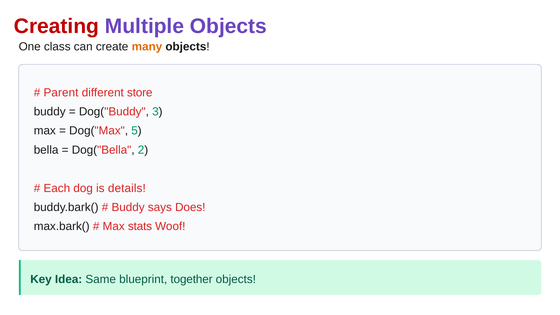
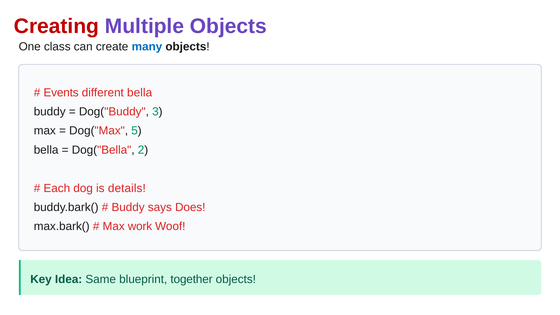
many colour: orange -> blue
Parent: Parent -> Events
different store: store -> bella
stats: stats -> work
